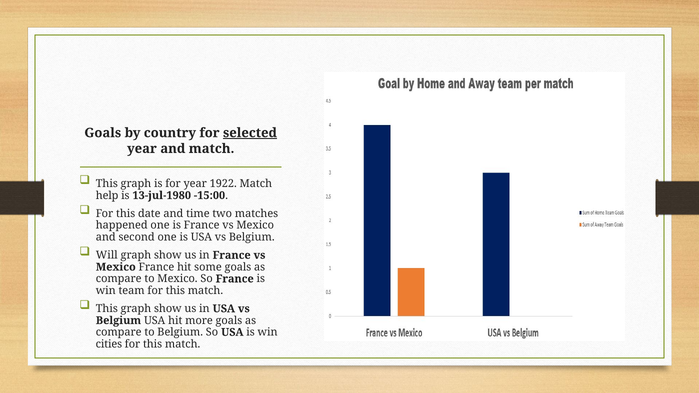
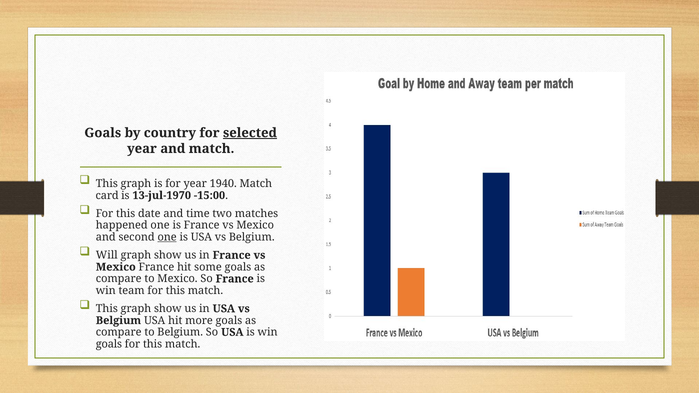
1922: 1922 -> 1940
help: help -> card
13-jul-1980: 13-jul-1980 -> 13-jul-1970
one at (167, 237) underline: none -> present
cities at (109, 344): cities -> goals
